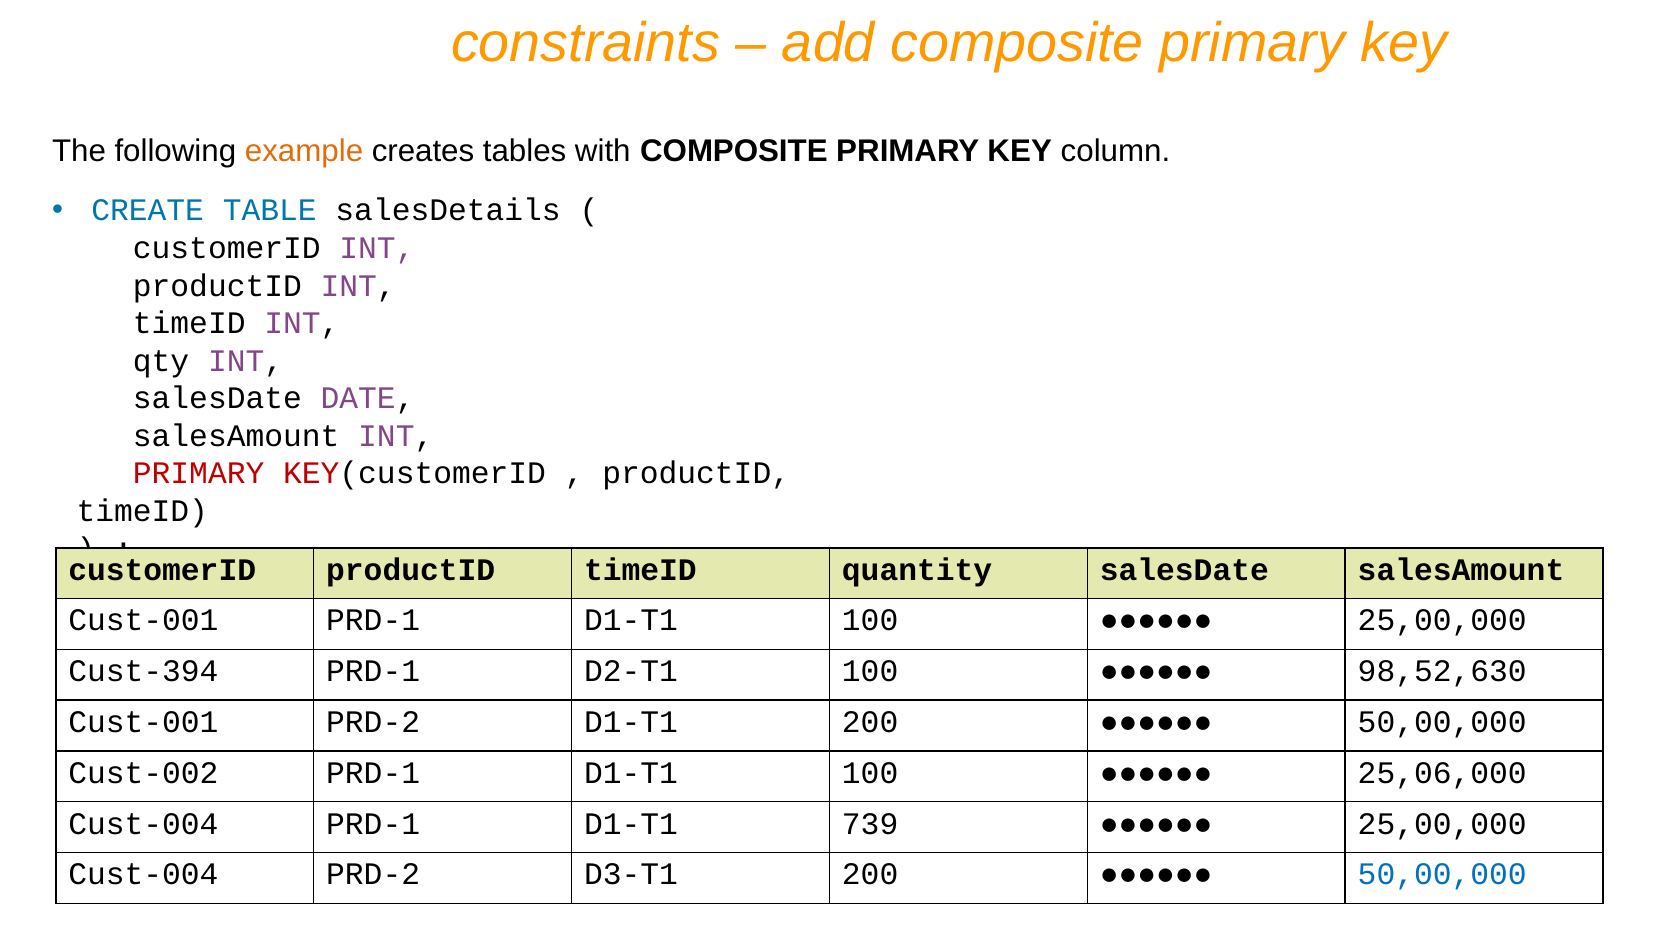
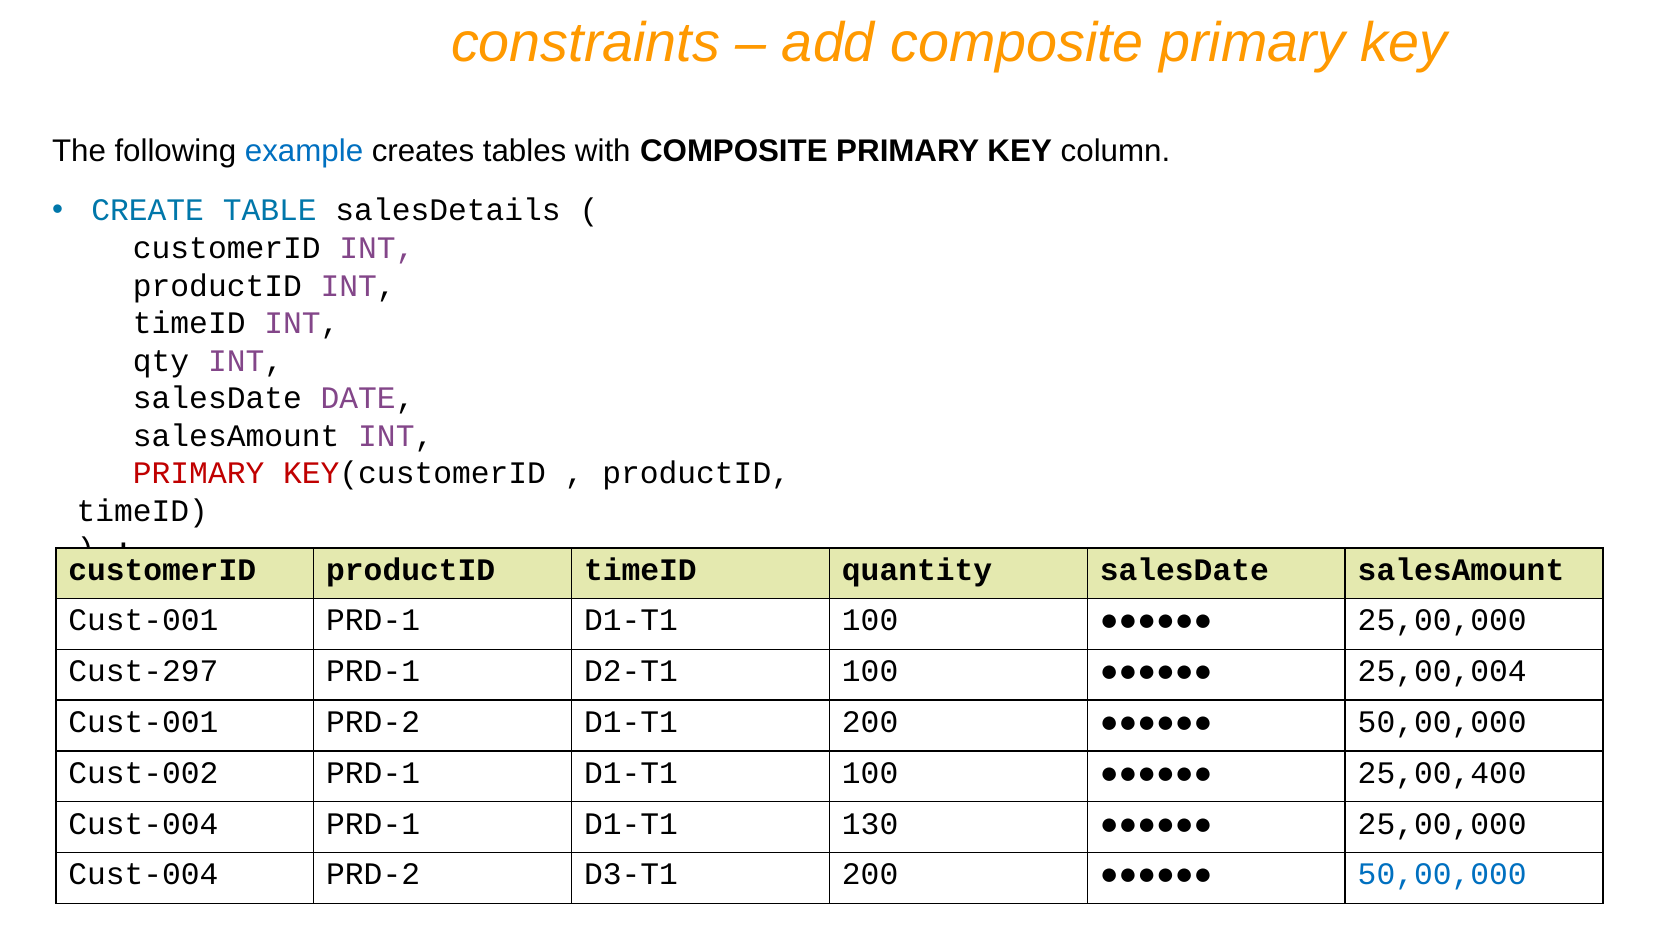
example colour: orange -> blue
Cust-394: Cust-394 -> Cust-297
98,52,630: 98,52,630 -> 25,00,004
25,06,000: 25,06,000 -> 25,00,400
739: 739 -> 130
